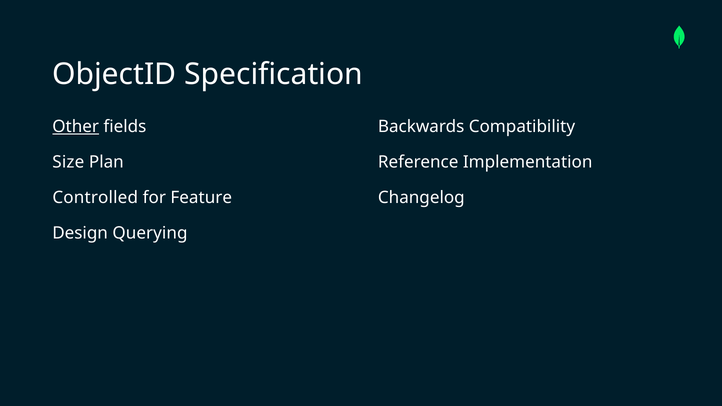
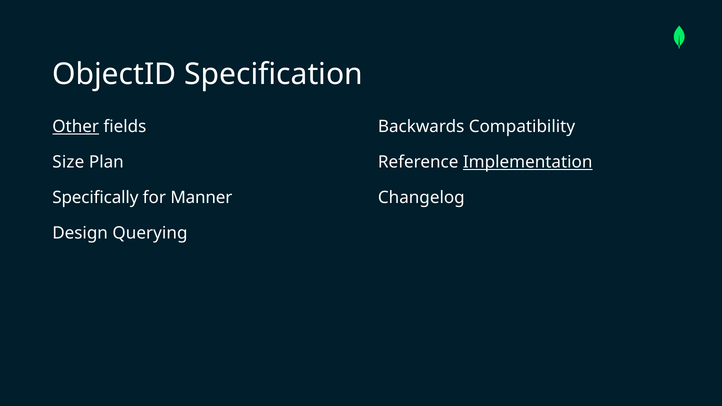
Implementation underline: none -> present
Controlled: Controlled -> Specifically
Feature: Feature -> Manner
